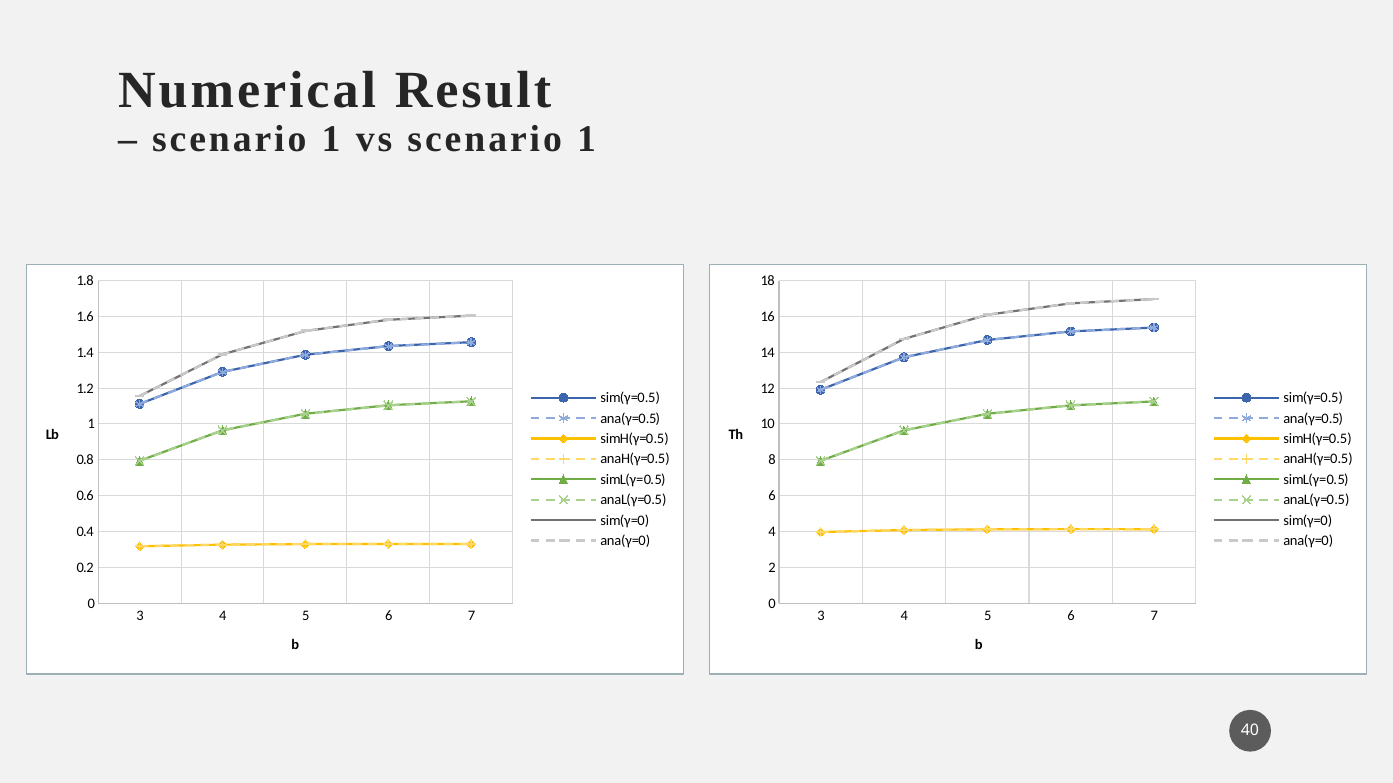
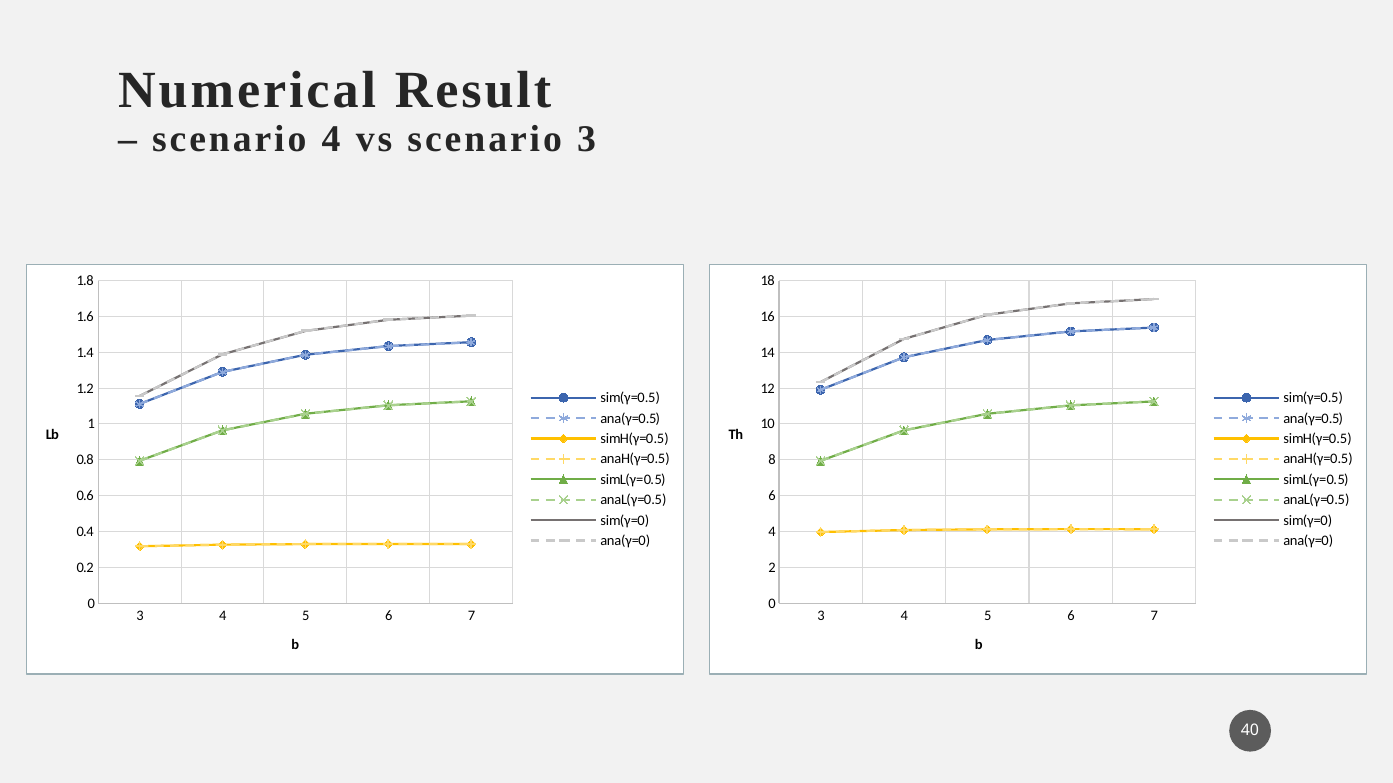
1 at (331, 139): 1 -> 4
vs scenario 1: 1 -> 3
